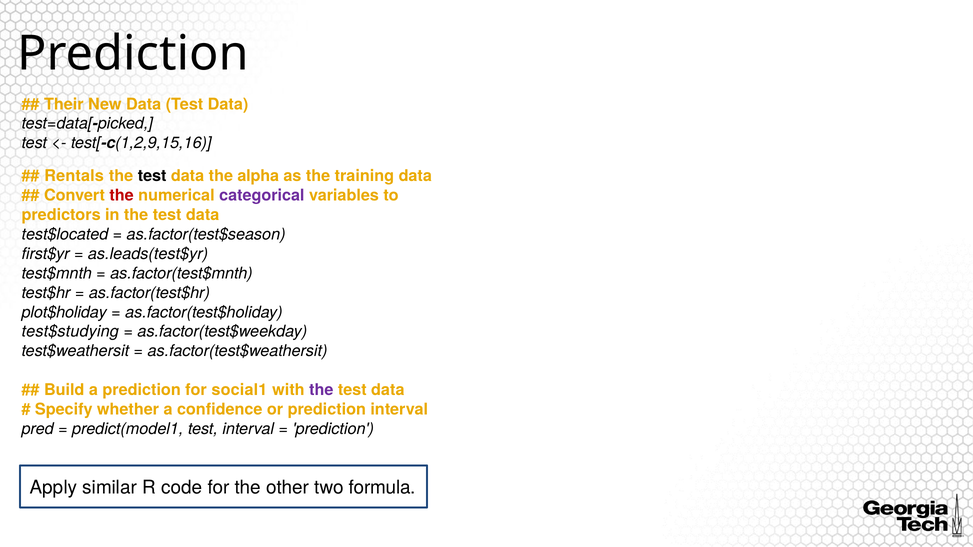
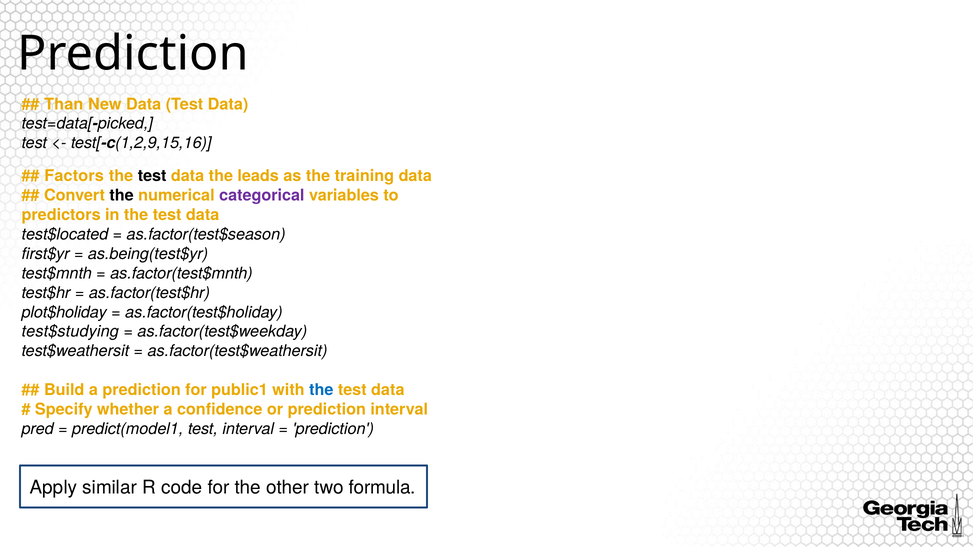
Their: Their -> Than
Rentals: Rentals -> Factors
alpha: alpha -> leads
the at (122, 196) colour: red -> black
as.leads(test$yr: as.leads(test$yr -> as.being(test$yr
social1: social1 -> public1
the at (321, 390) colour: purple -> blue
